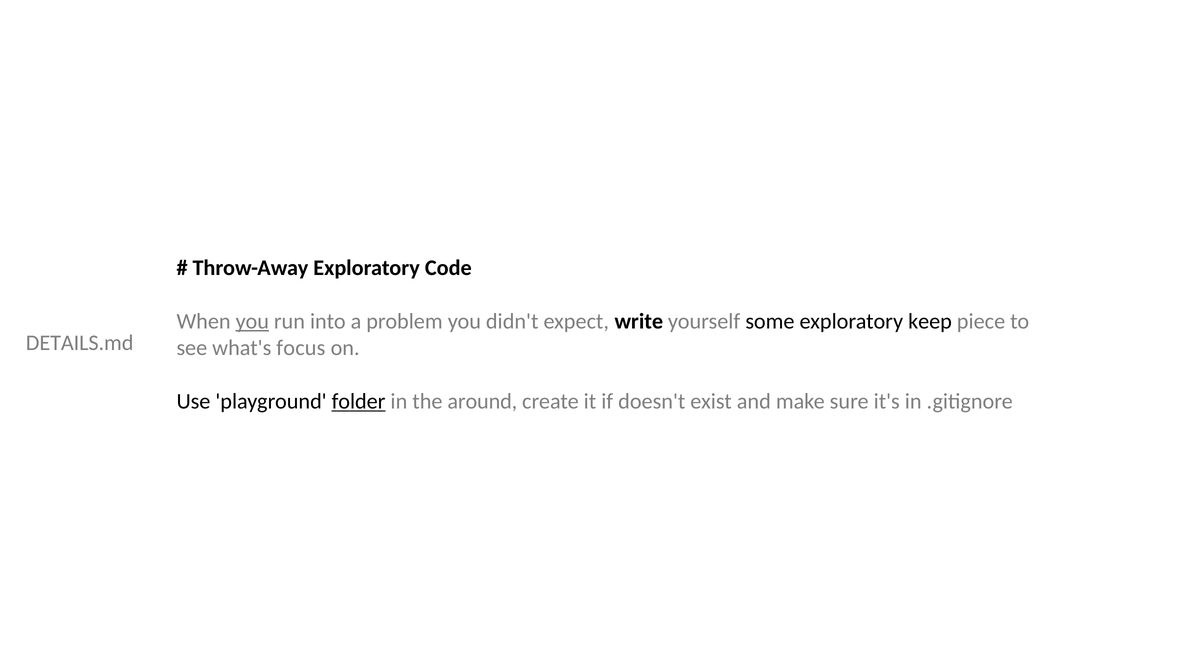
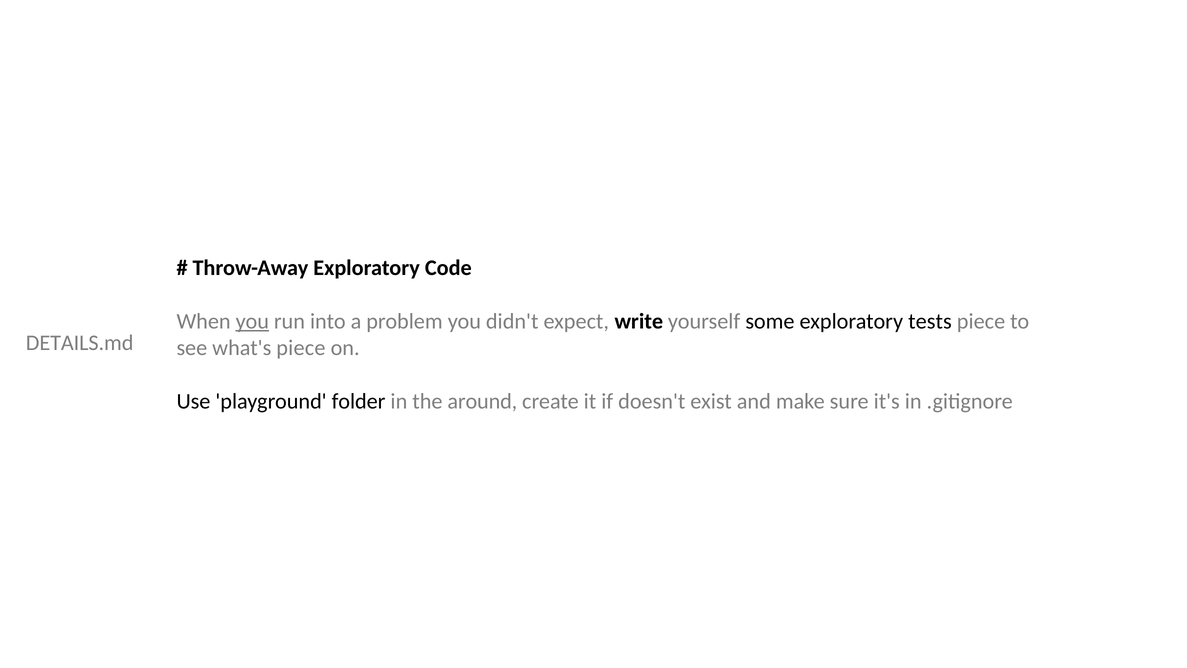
keep: keep -> tests
what's focus: focus -> piece
folder underline: present -> none
